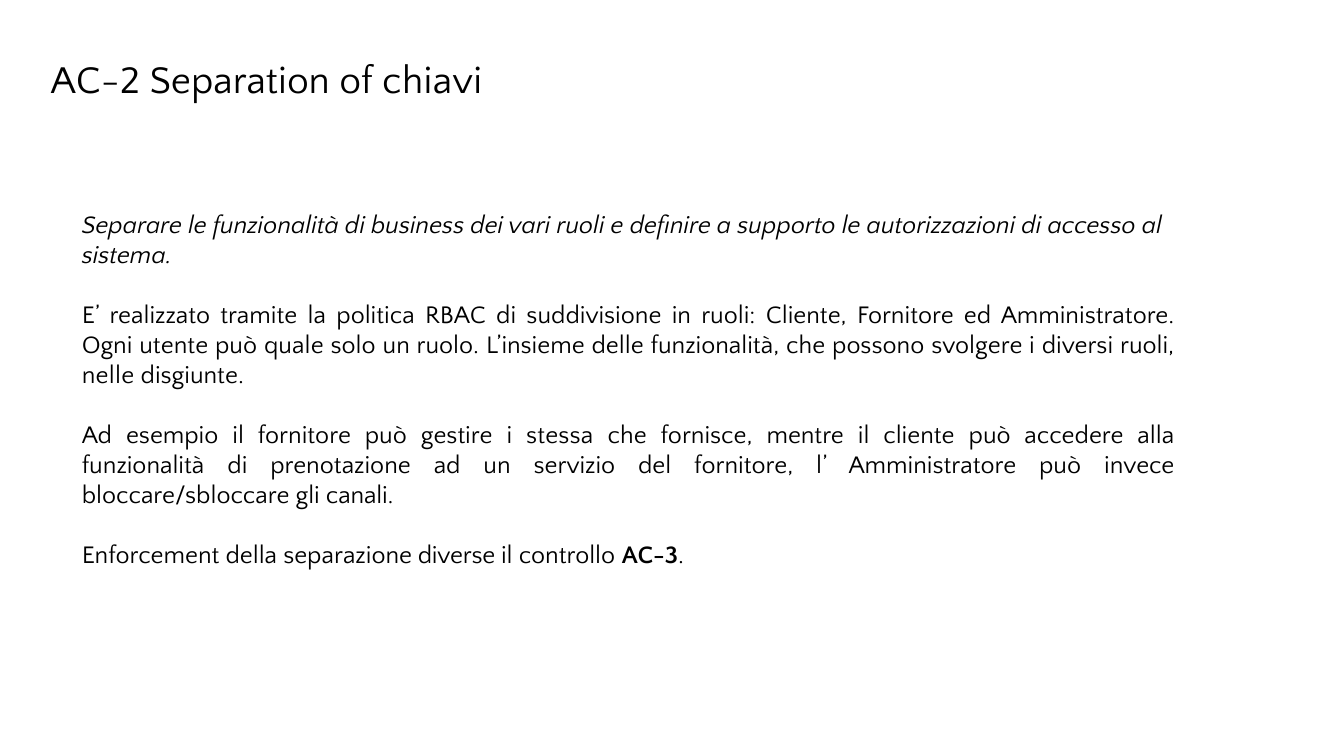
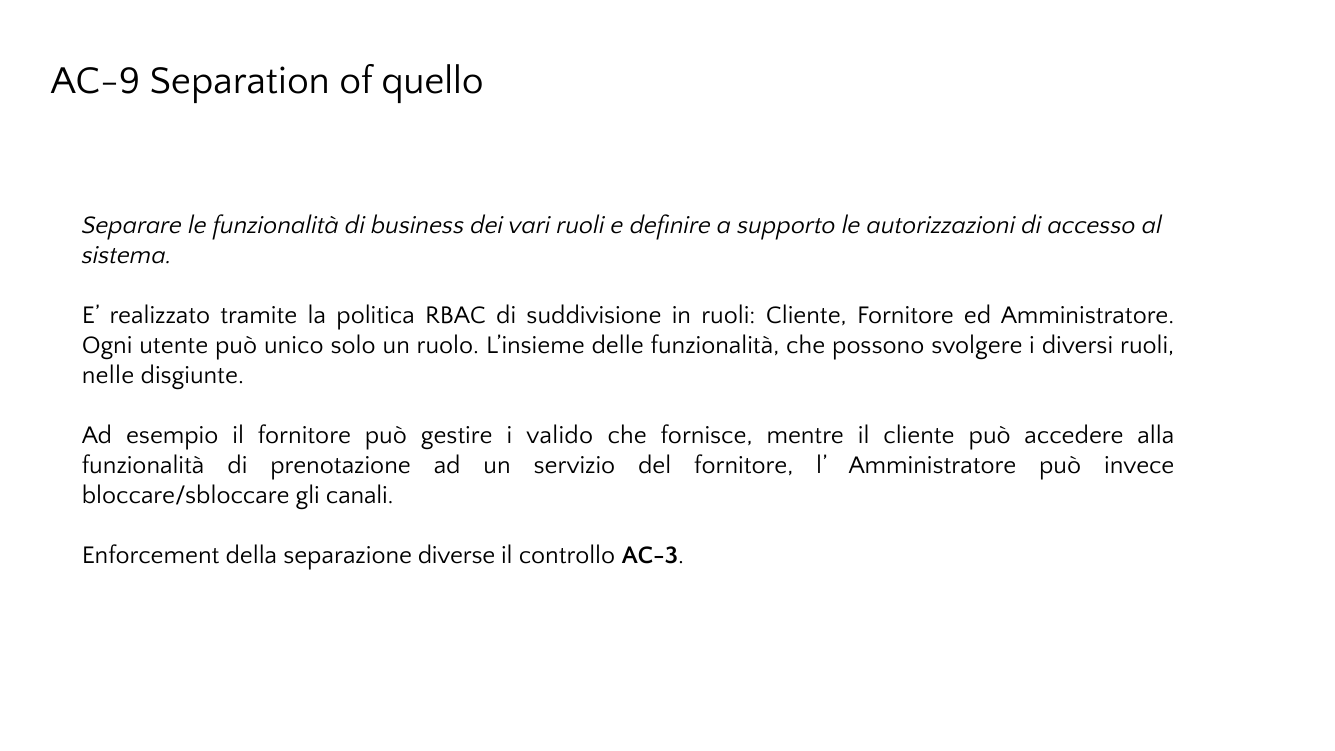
AC-2: AC-2 -> AC-9
chiavi: chiavi -> quello
quale: quale -> unico
stessa: stessa -> valido
